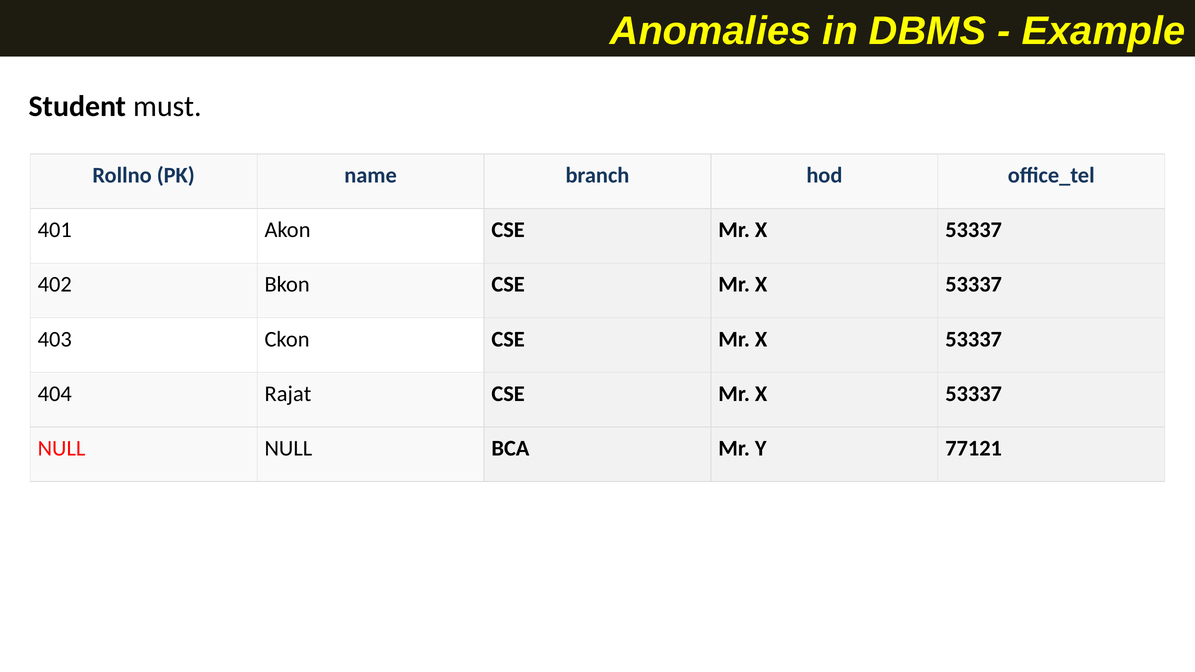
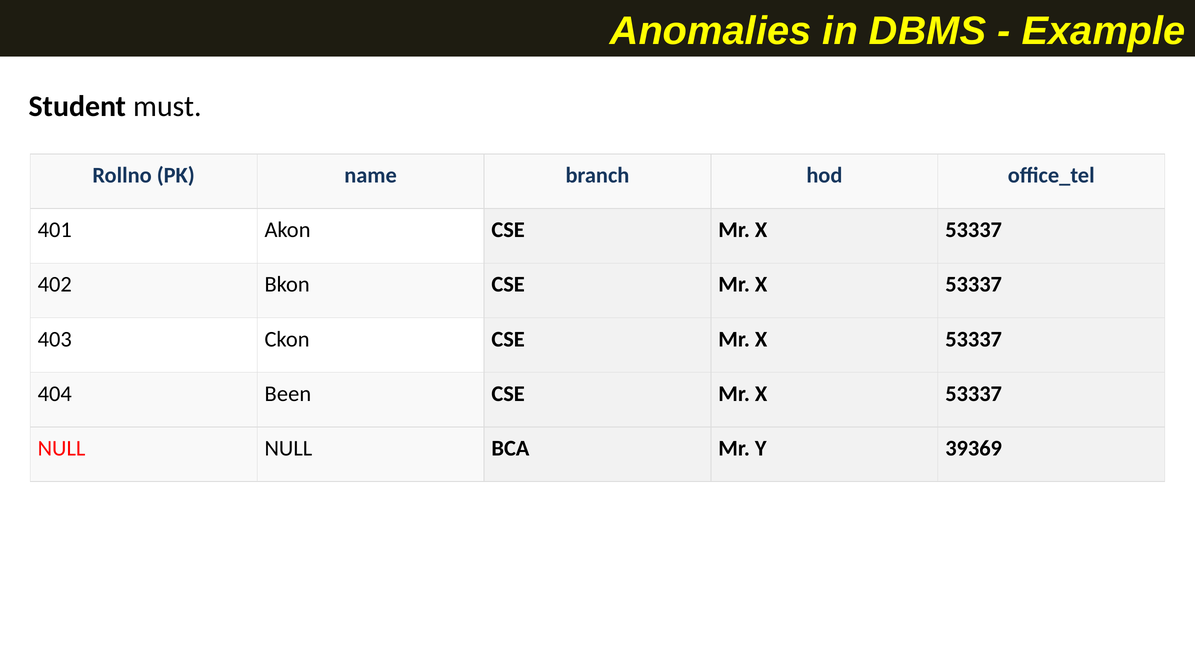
Rajat: Rajat -> Been
77121: 77121 -> 39369
